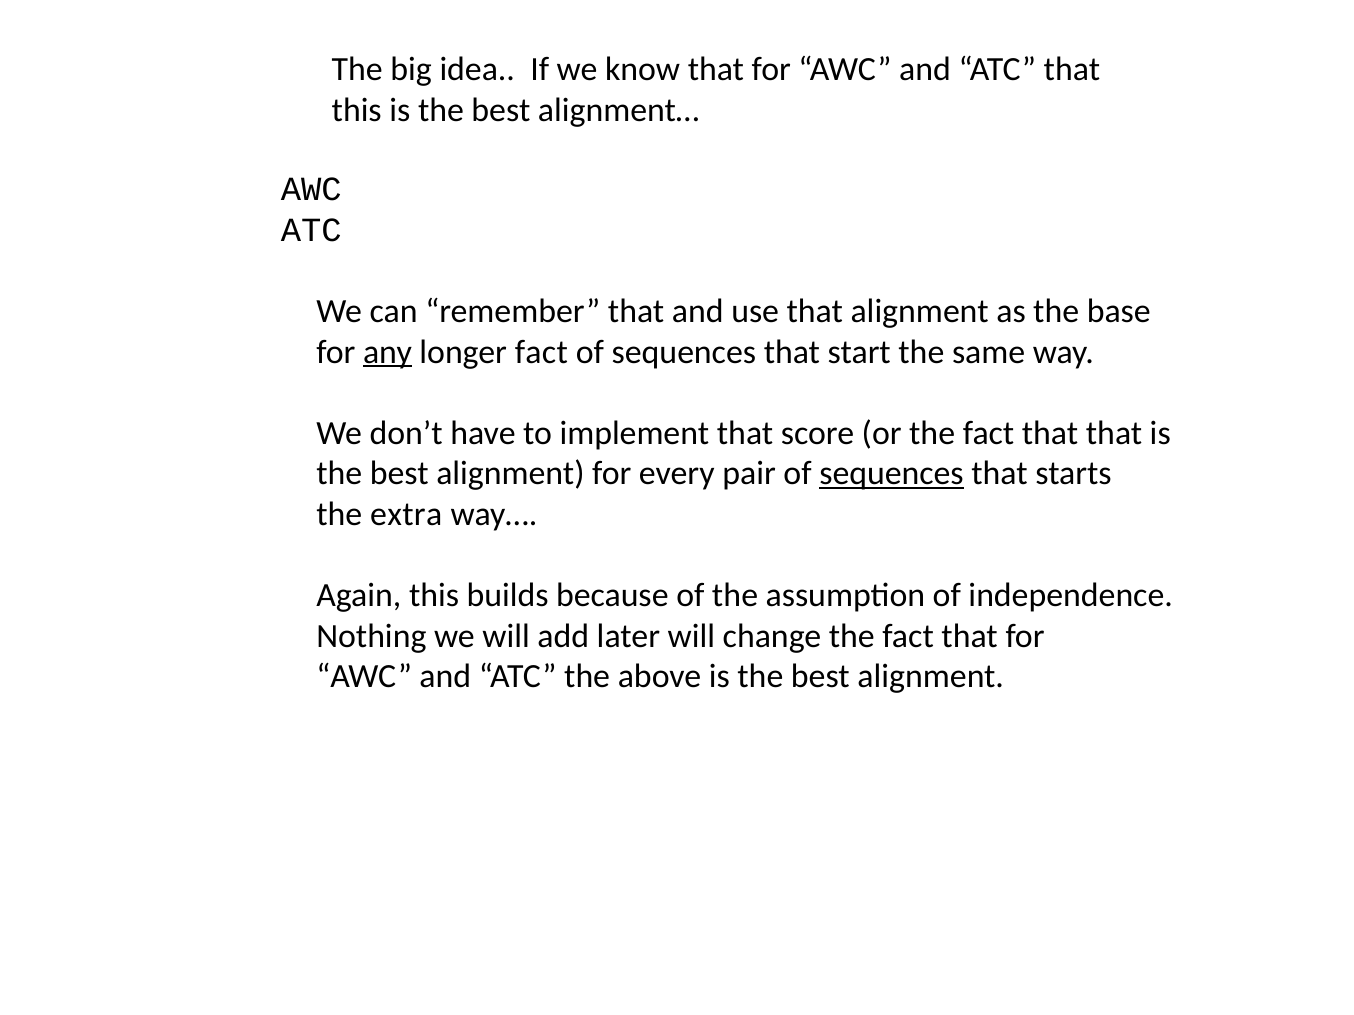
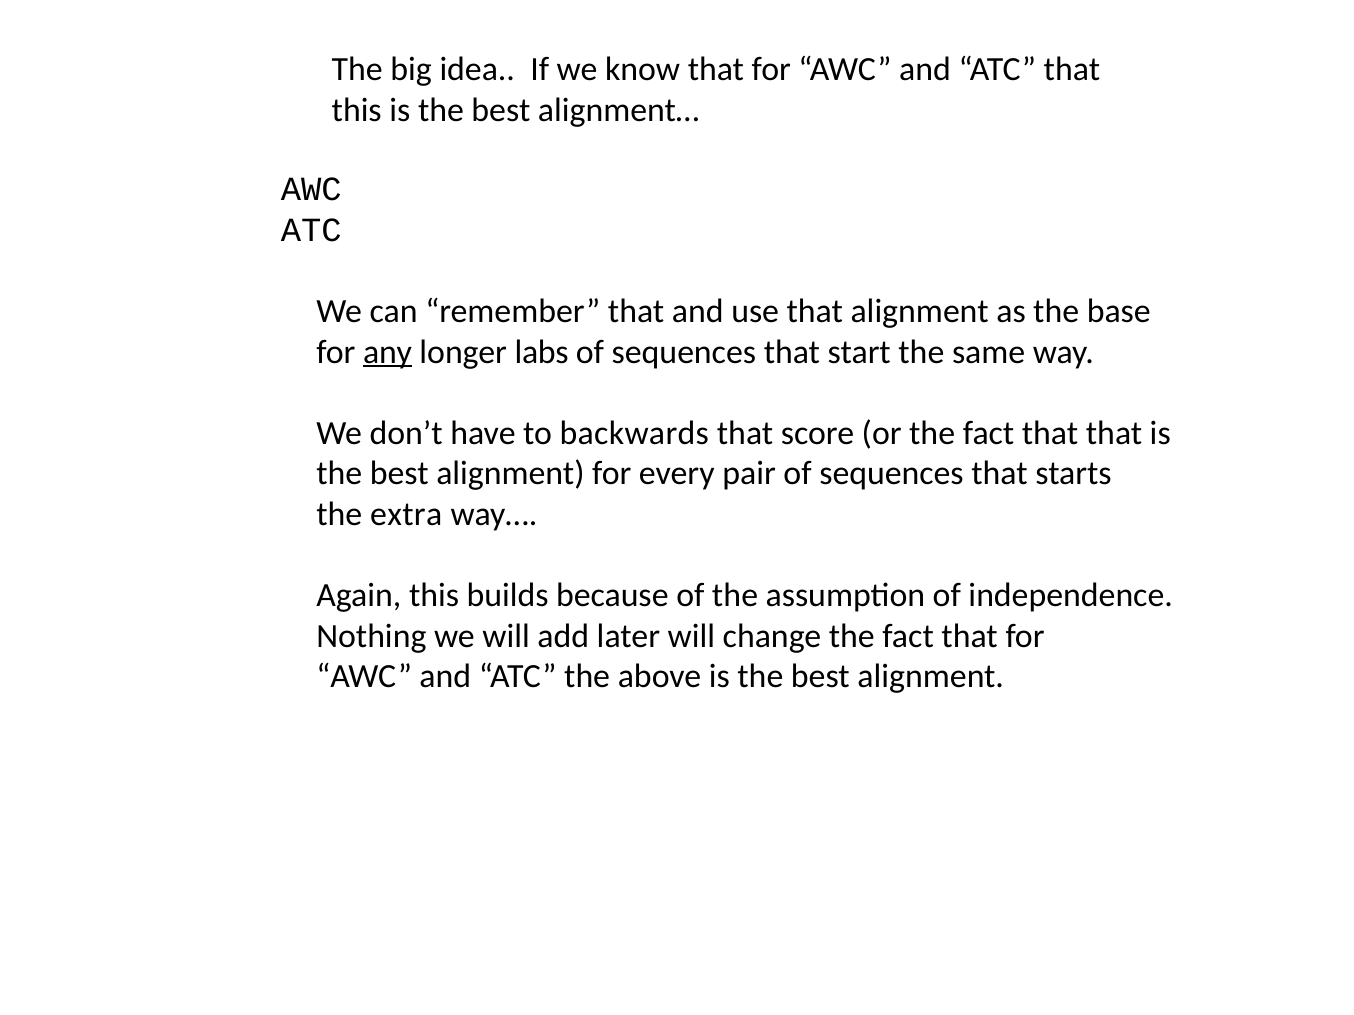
longer fact: fact -> labs
implement: implement -> backwards
sequences at (892, 474) underline: present -> none
